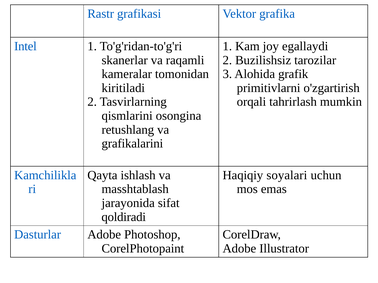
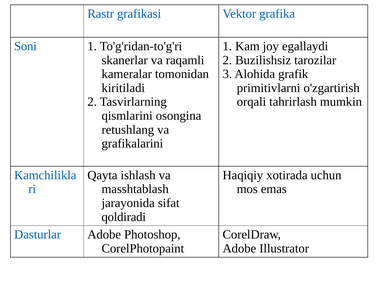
Intel: Intel -> Soni
soyalari: soyalari -> xotirada
